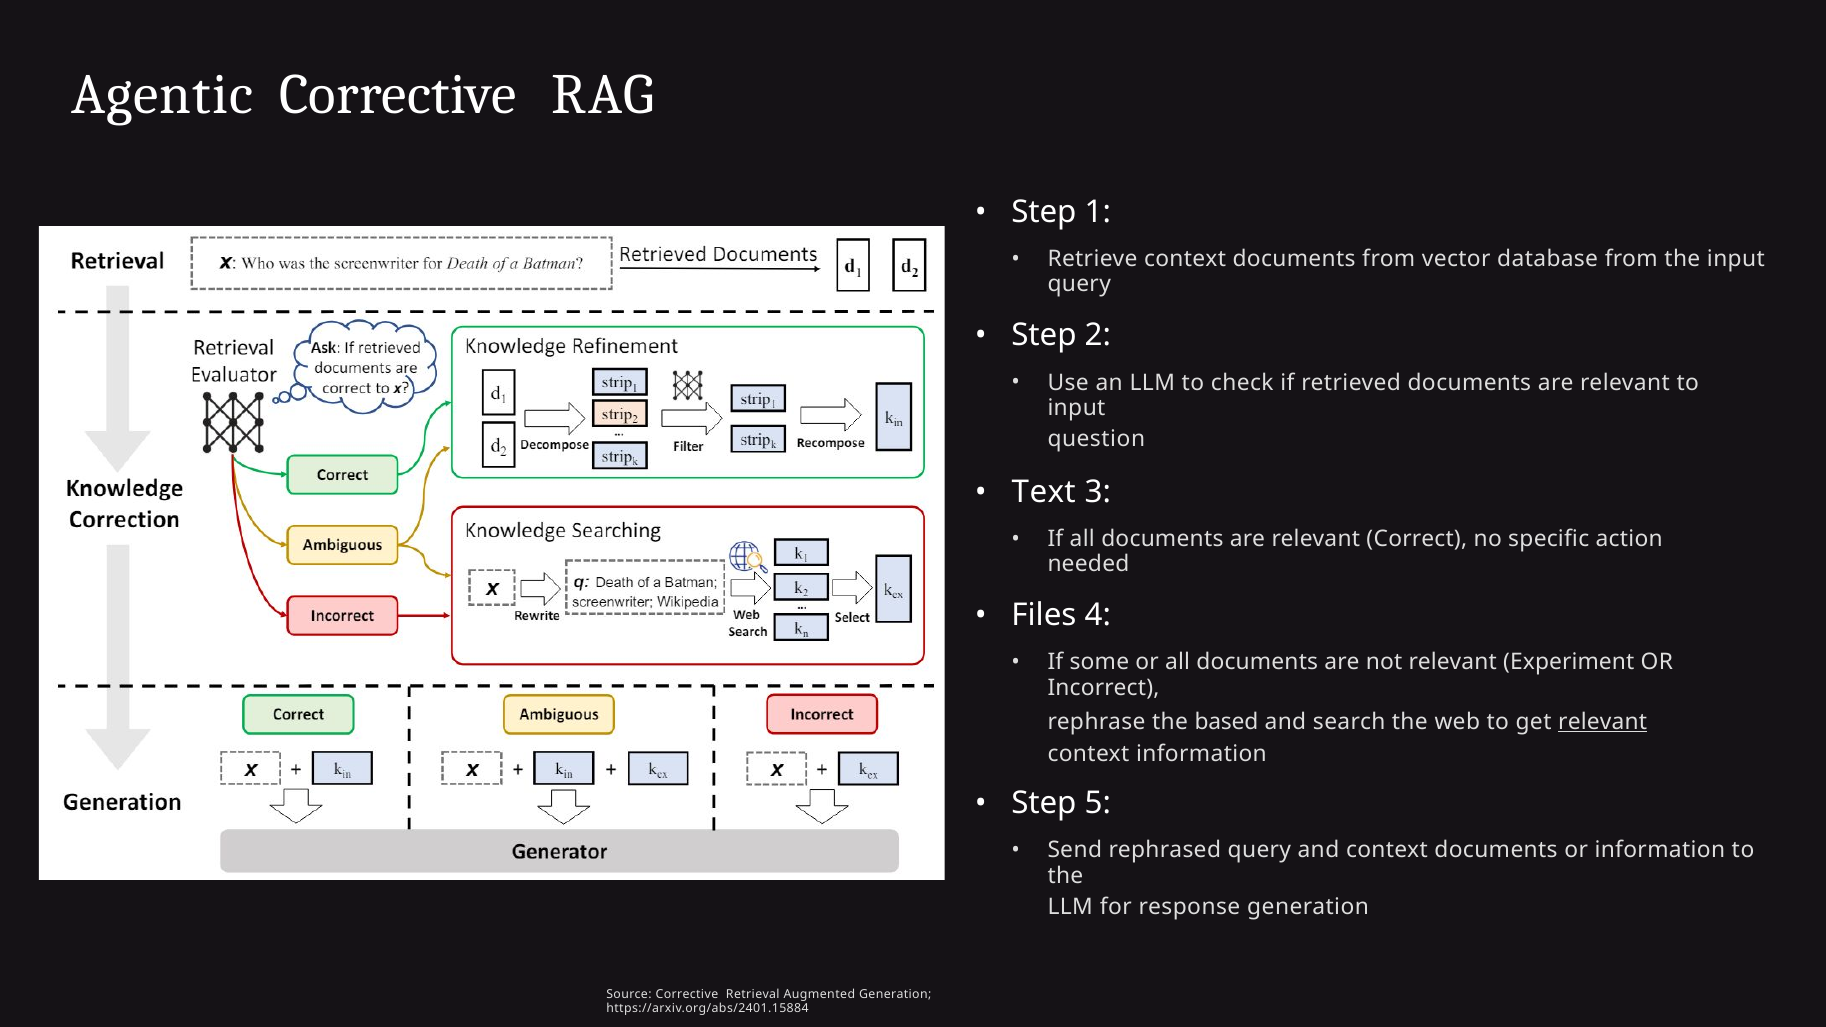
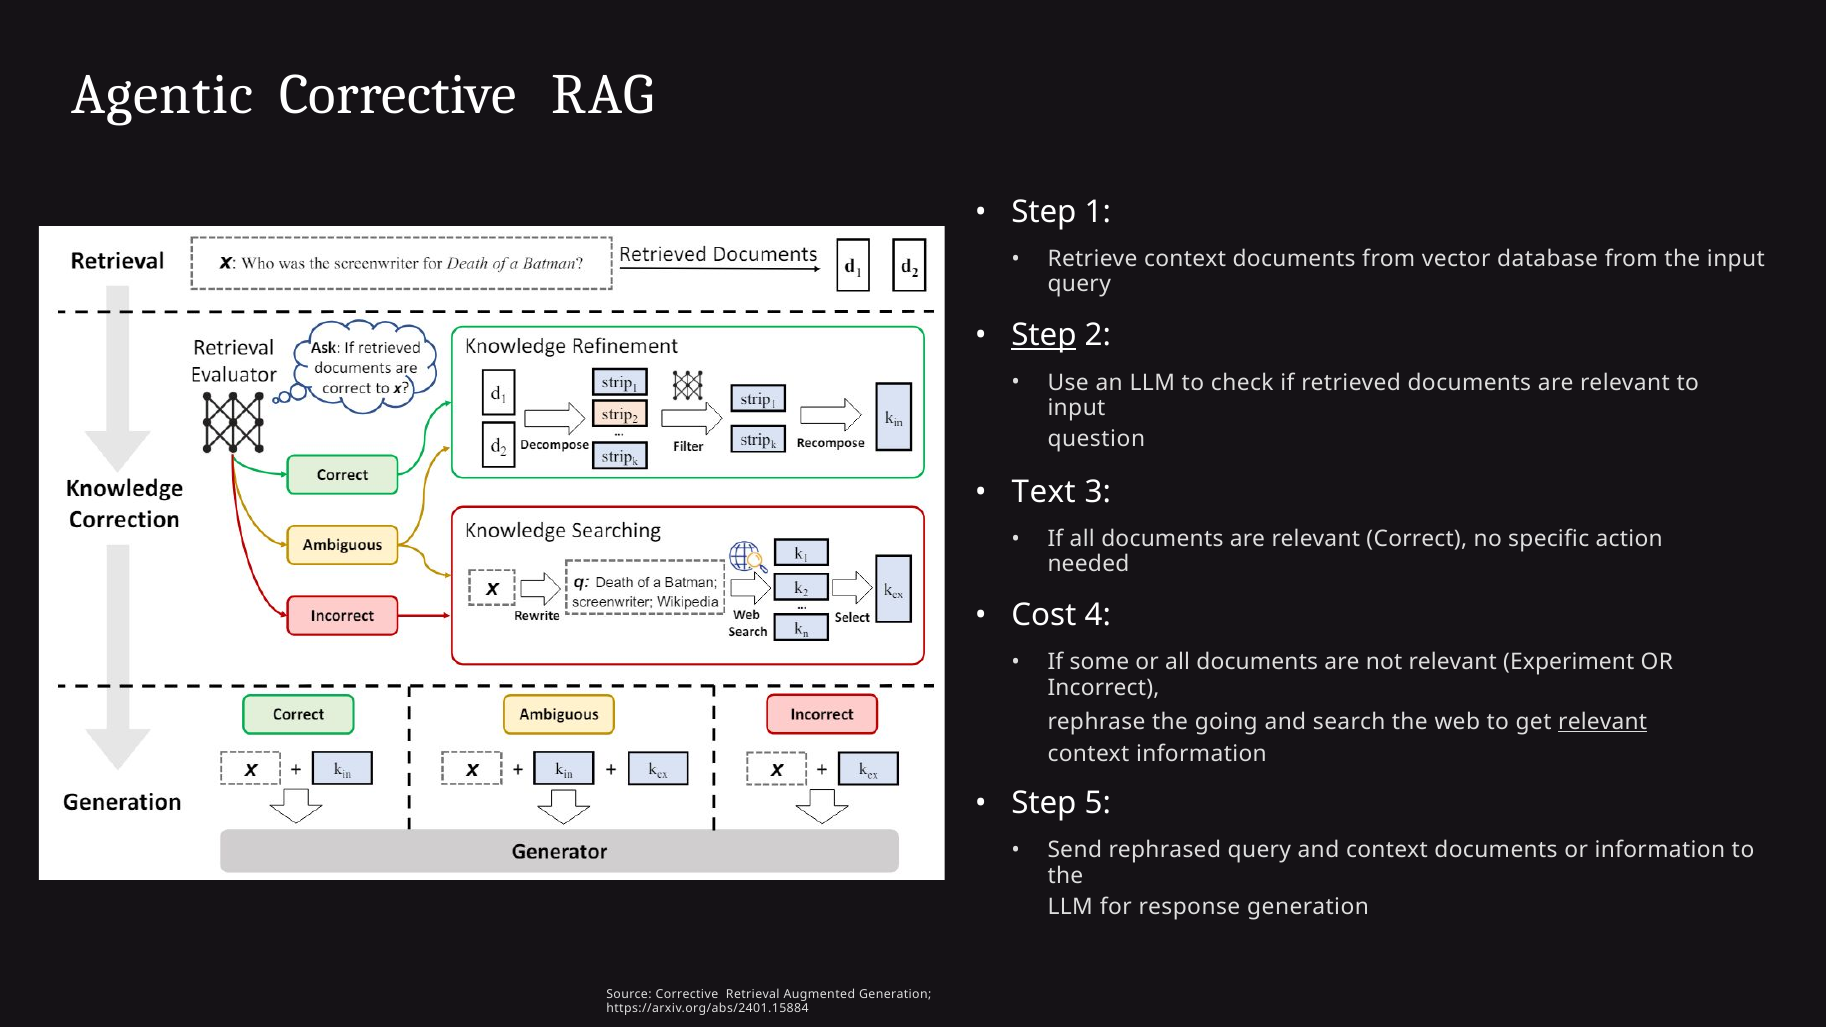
Step at (1044, 336) underline: none -> present
Files: Files -> Cost
based: based -> going
